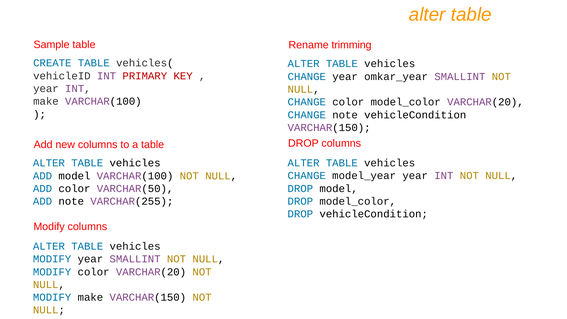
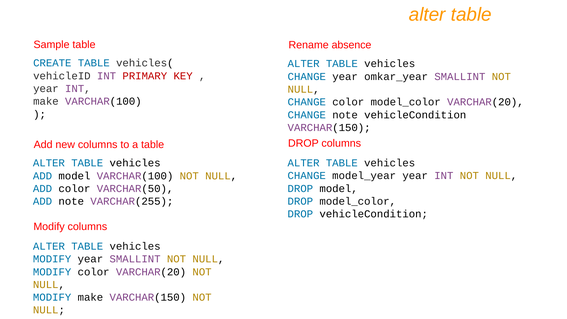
trimming: trimming -> absence
